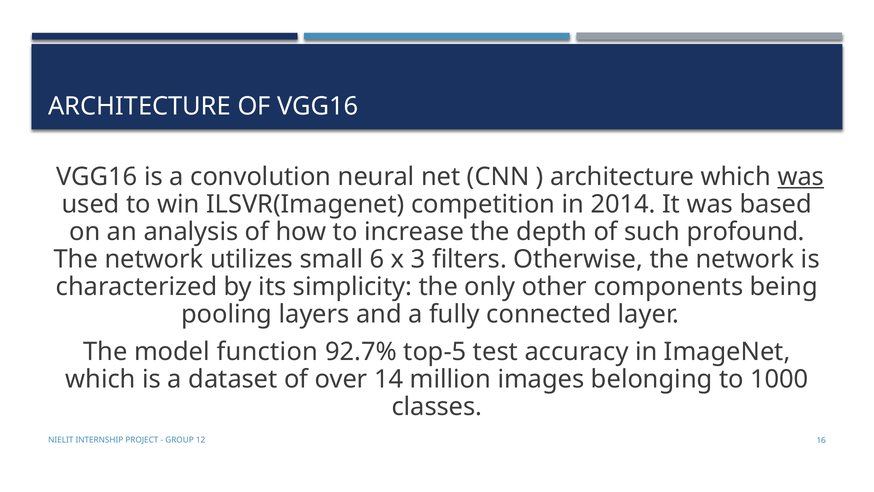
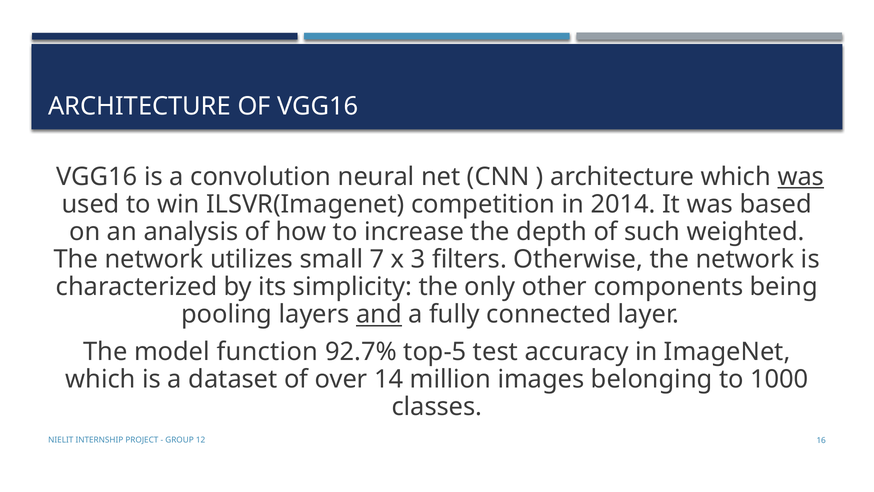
profound: profound -> weighted
6: 6 -> 7
and underline: none -> present
